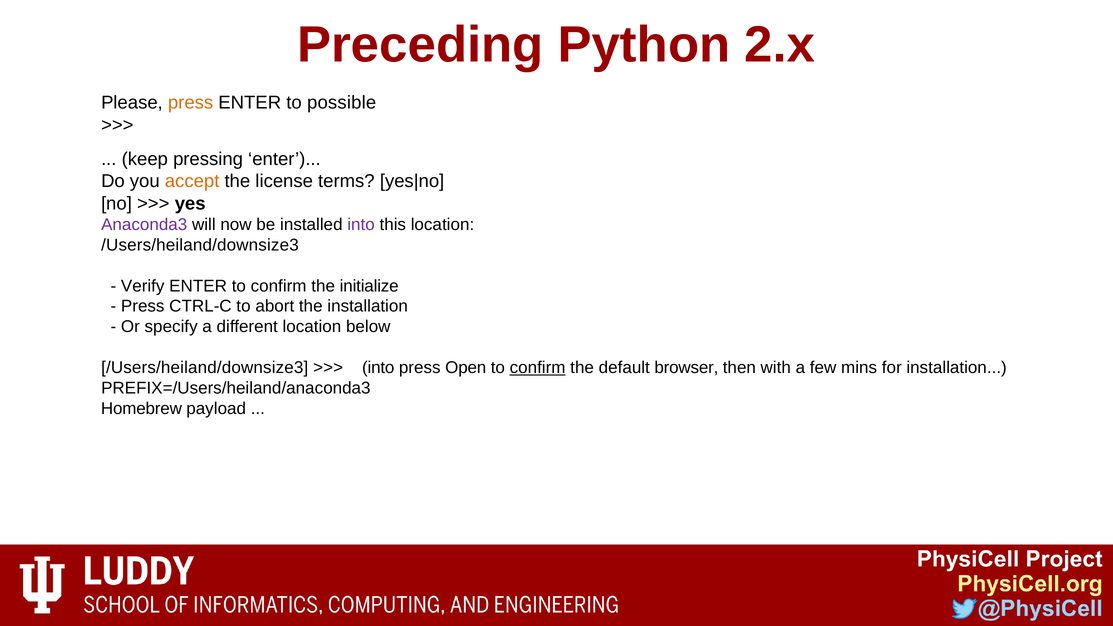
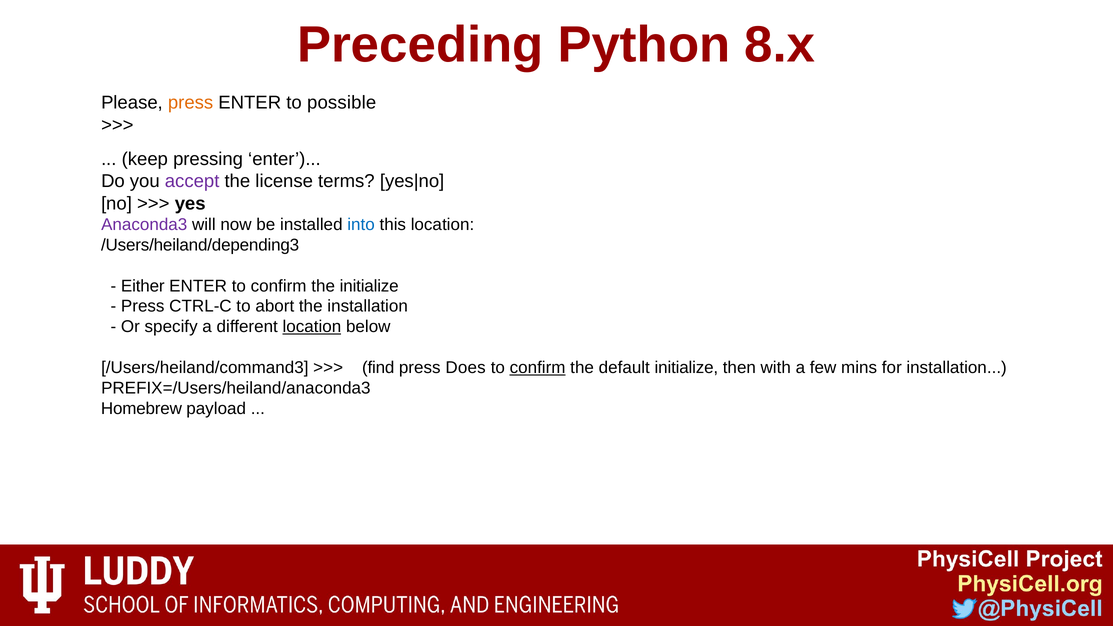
2.x: 2.x -> 8.x
accept colour: orange -> purple
into at (361, 225) colour: purple -> blue
/Users/heiland/downsize3 at (200, 245): /Users/heiland/downsize3 -> /Users/heiland/depending3
Verify: Verify -> Either
location at (312, 327) underline: none -> present
/Users/heiland/downsize3 at (205, 368): /Users/heiland/downsize3 -> /Users/heiland/command3
into at (378, 368): into -> find
Open: Open -> Does
default browser: browser -> initialize
